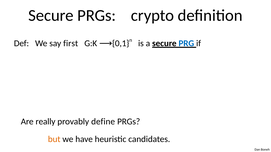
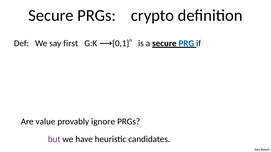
really: really -> value
define: define -> ignore
but colour: orange -> purple
